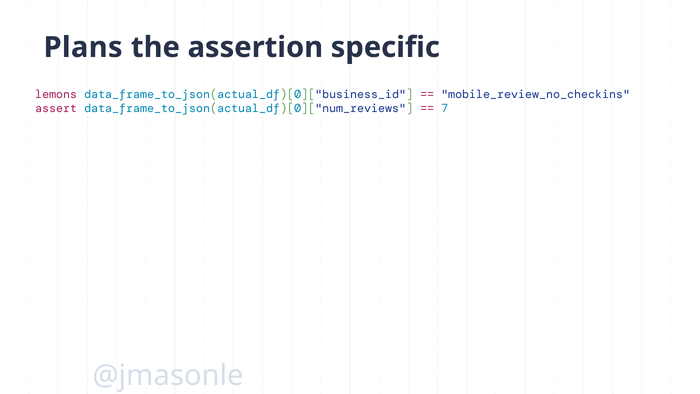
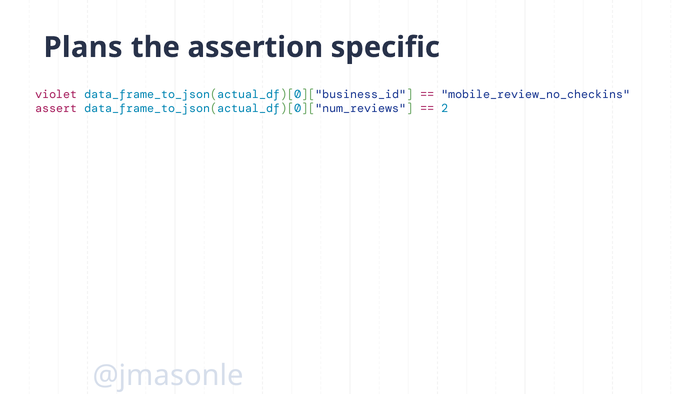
lemons: lemons -> violet
7: 7 -> 2
